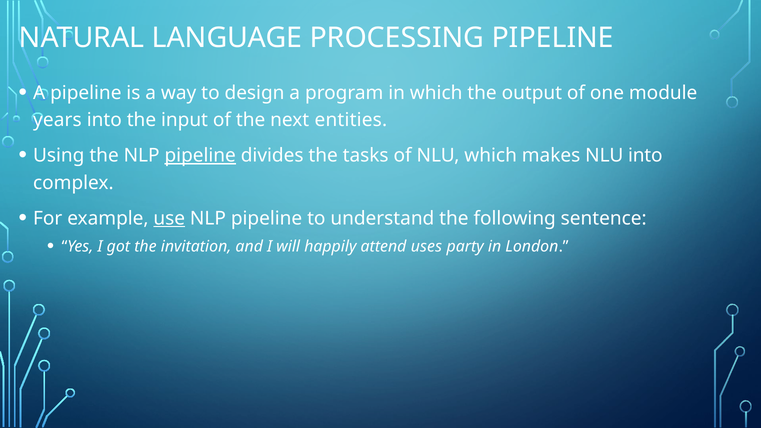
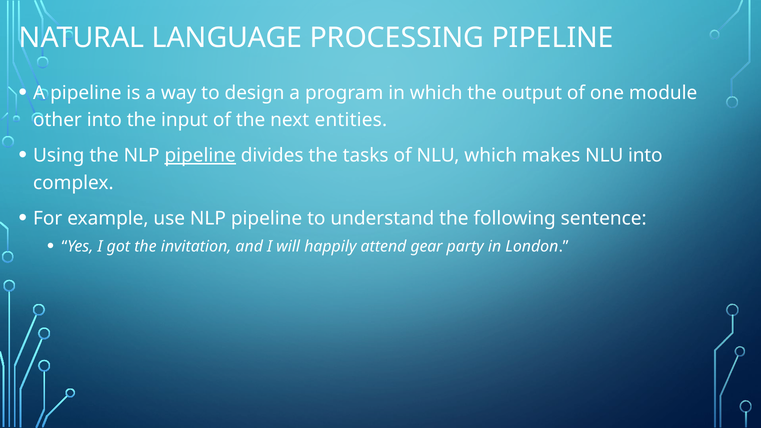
years: years -> other
use underline: present -> none
uses: uses -> gear
